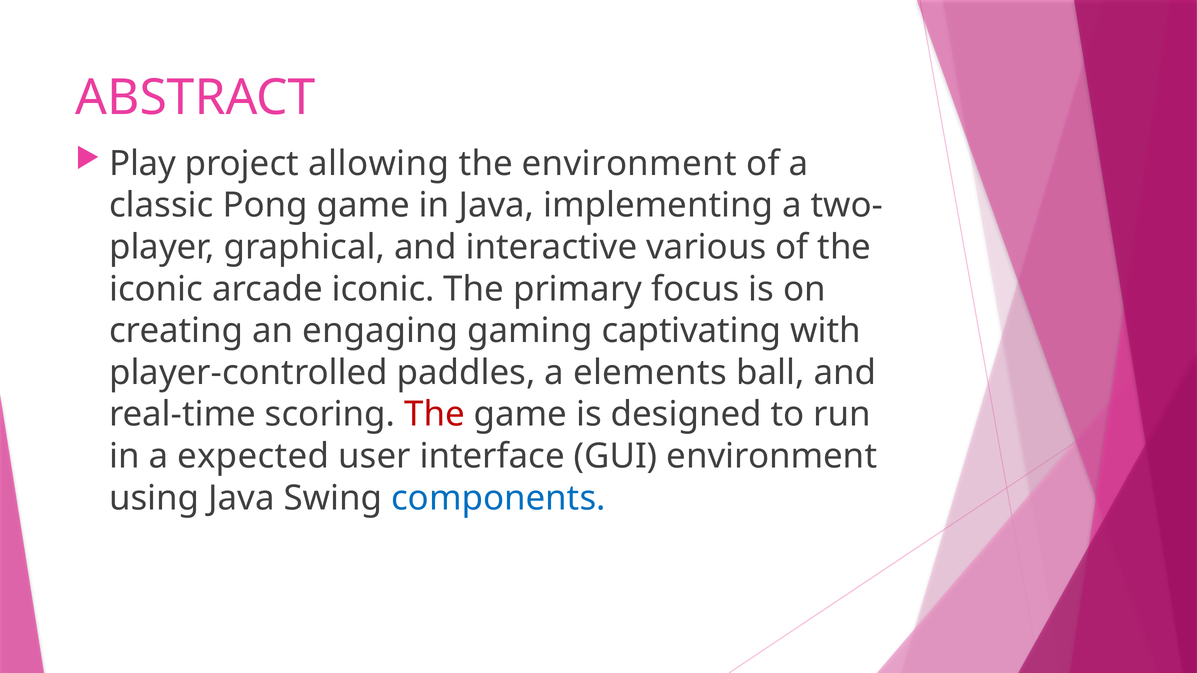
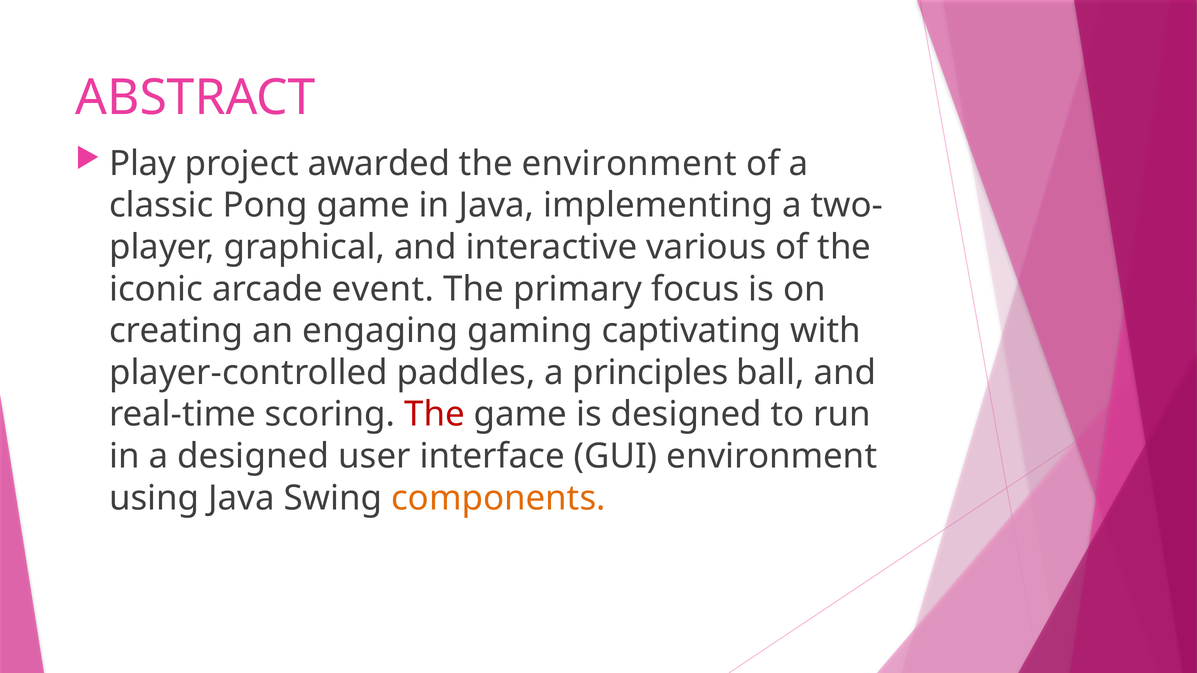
allowing: allowing -> awarded
arcade iconic: iconic -> event
elements: elements -> principles
a expected: expected -> designed
components colour: blue -> orange
